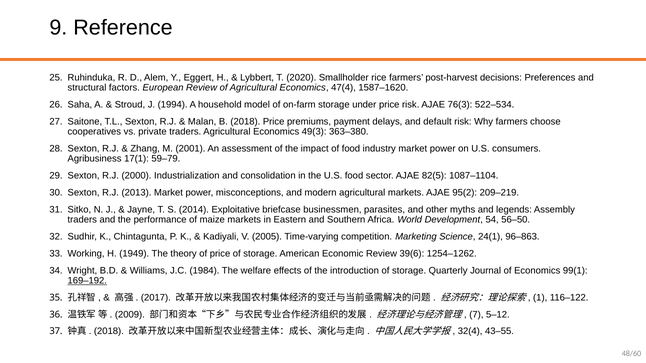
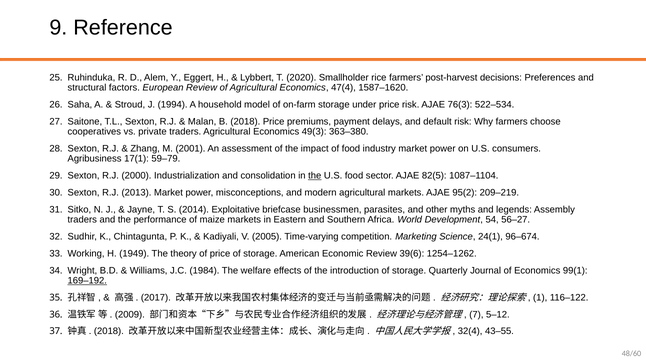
the at (315, 176) underline: none -> present
56–50: 56–50 -> 56–27
96–863: 96–863 -> 96–674
